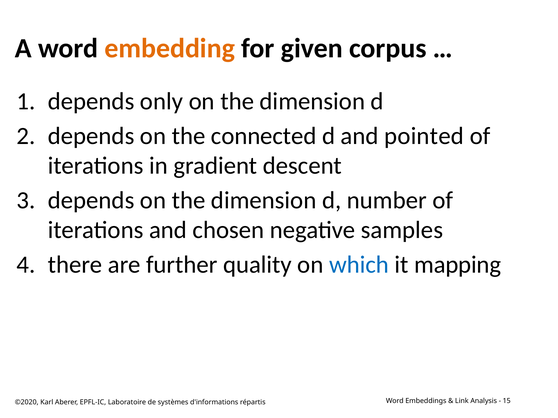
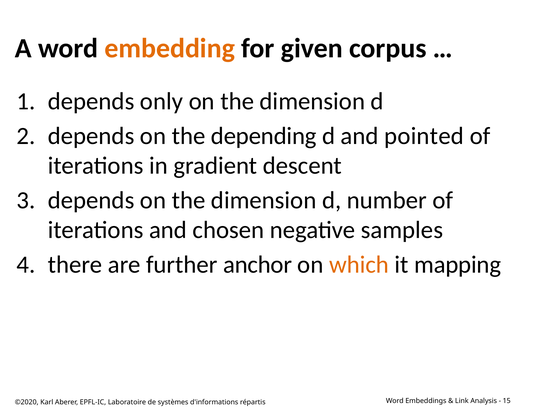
connected: connected -> depending
quality: quality -> anchor
which colour: blue -> orange
